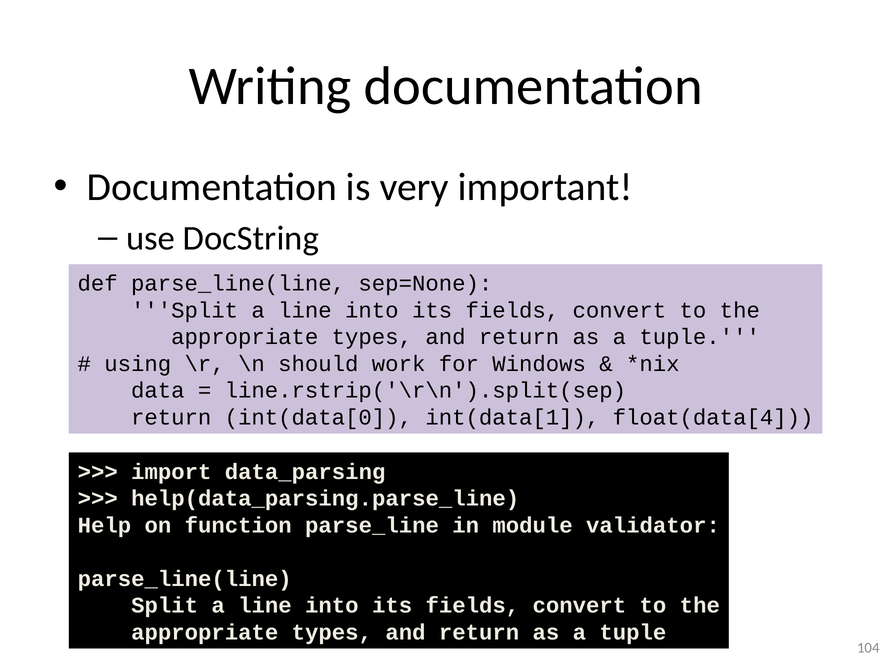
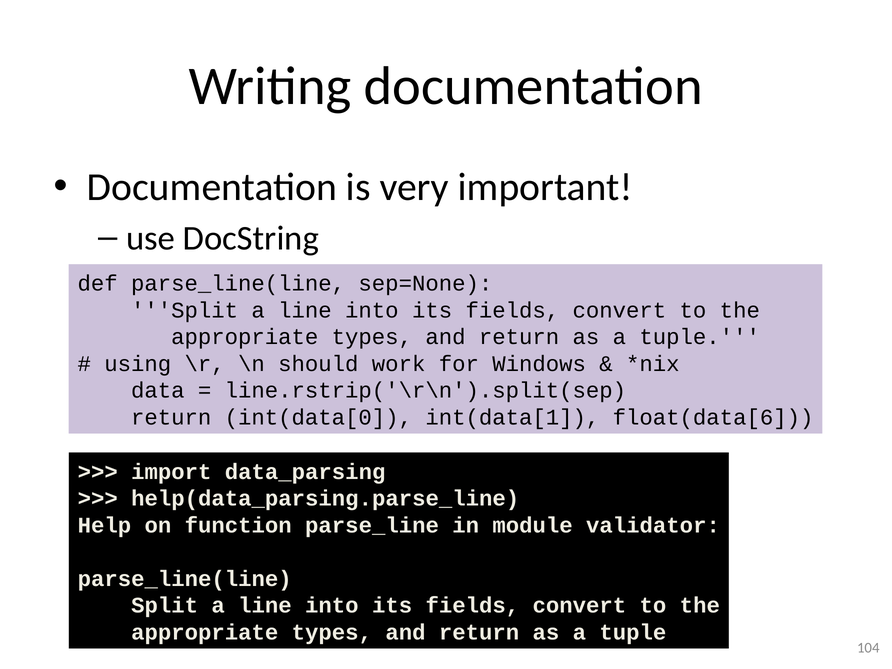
float(data[4: float(data[4 -> float(data[6
